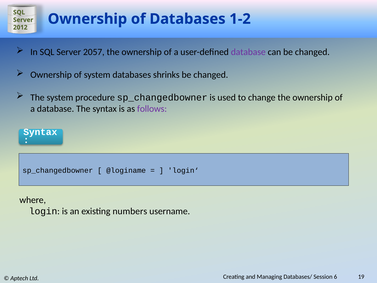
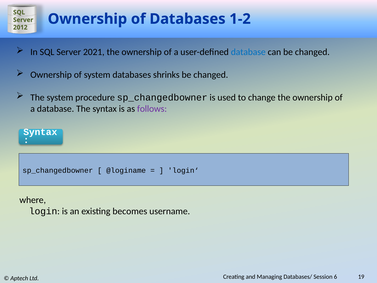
2057: 2057 -> 2021
database at (248, 52) colour: purple -> blue
numbers: numbers -> becomes
